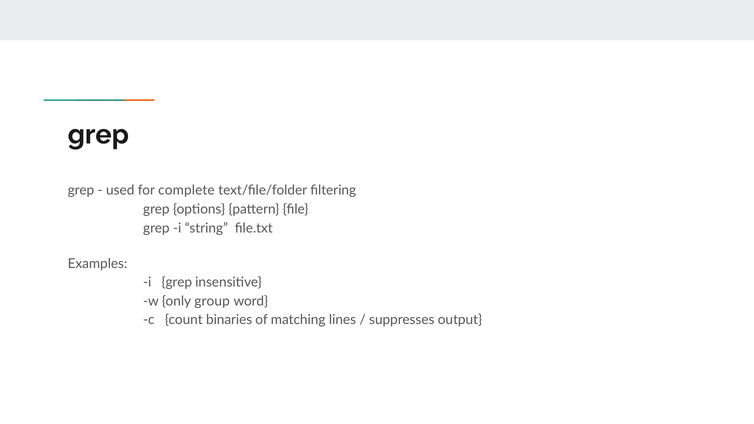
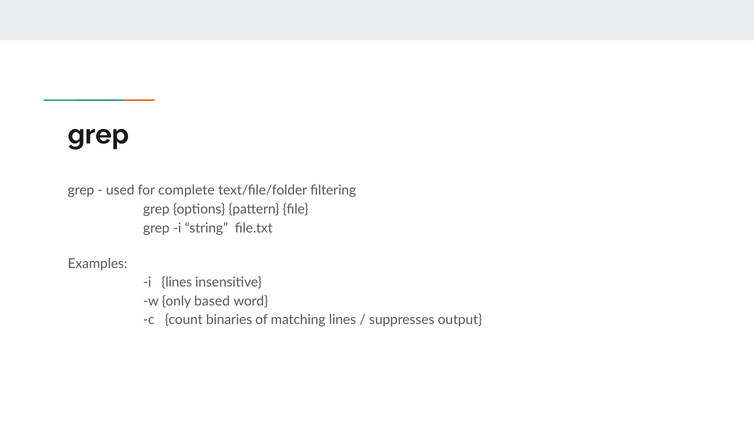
i grep: grep -> lines
group: group -> based
